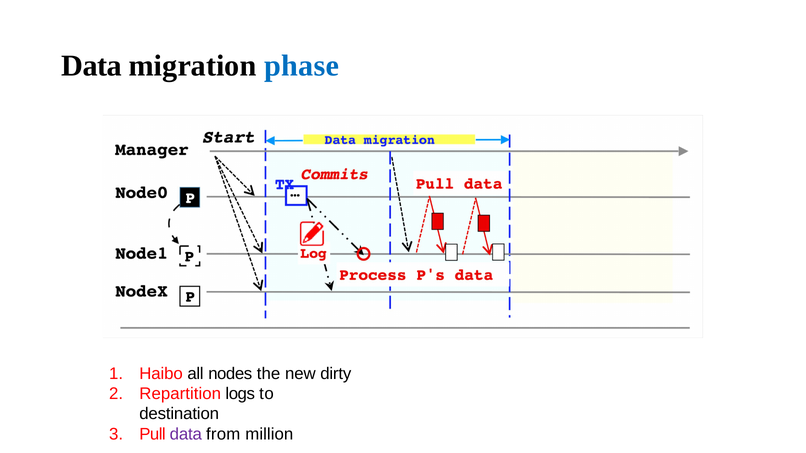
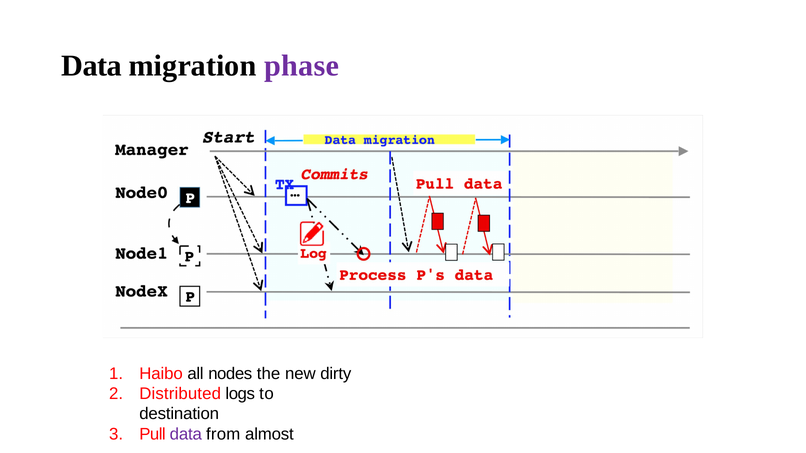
phase colour: blue -> purple
Repartition: Repartition -> Distributed
million: million -> almost
